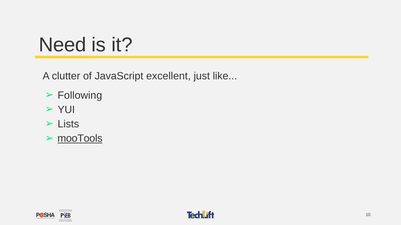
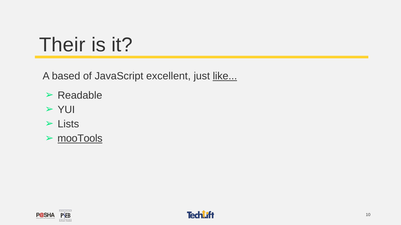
Need: Need -> Their
clutter: clutter -> based
like underline: none -> present
Following: Following -> Readable
